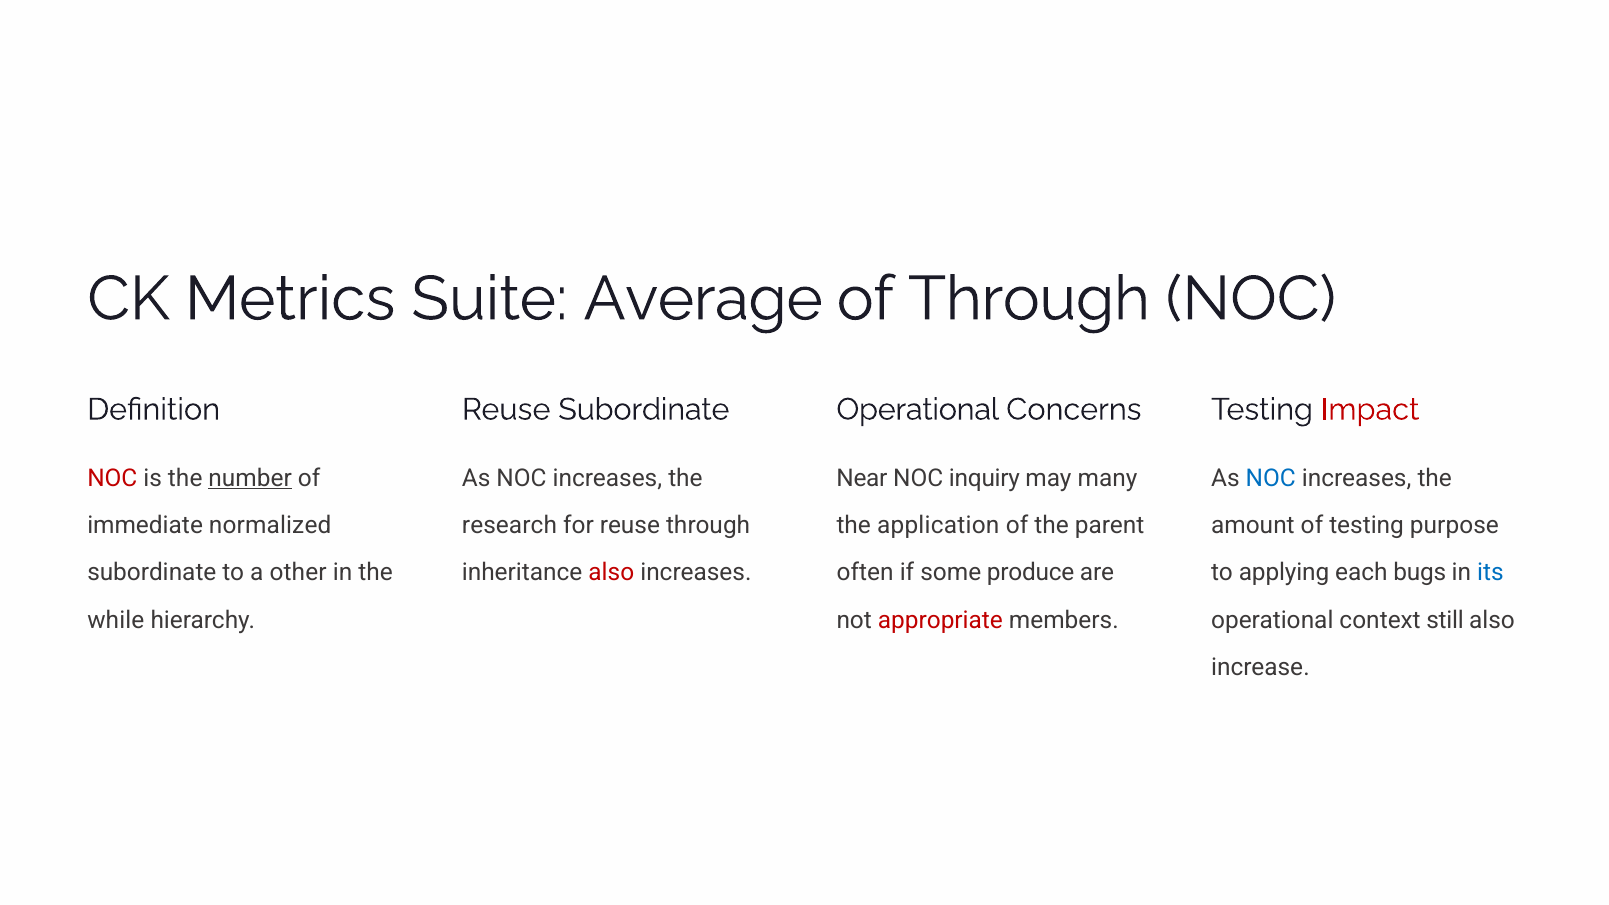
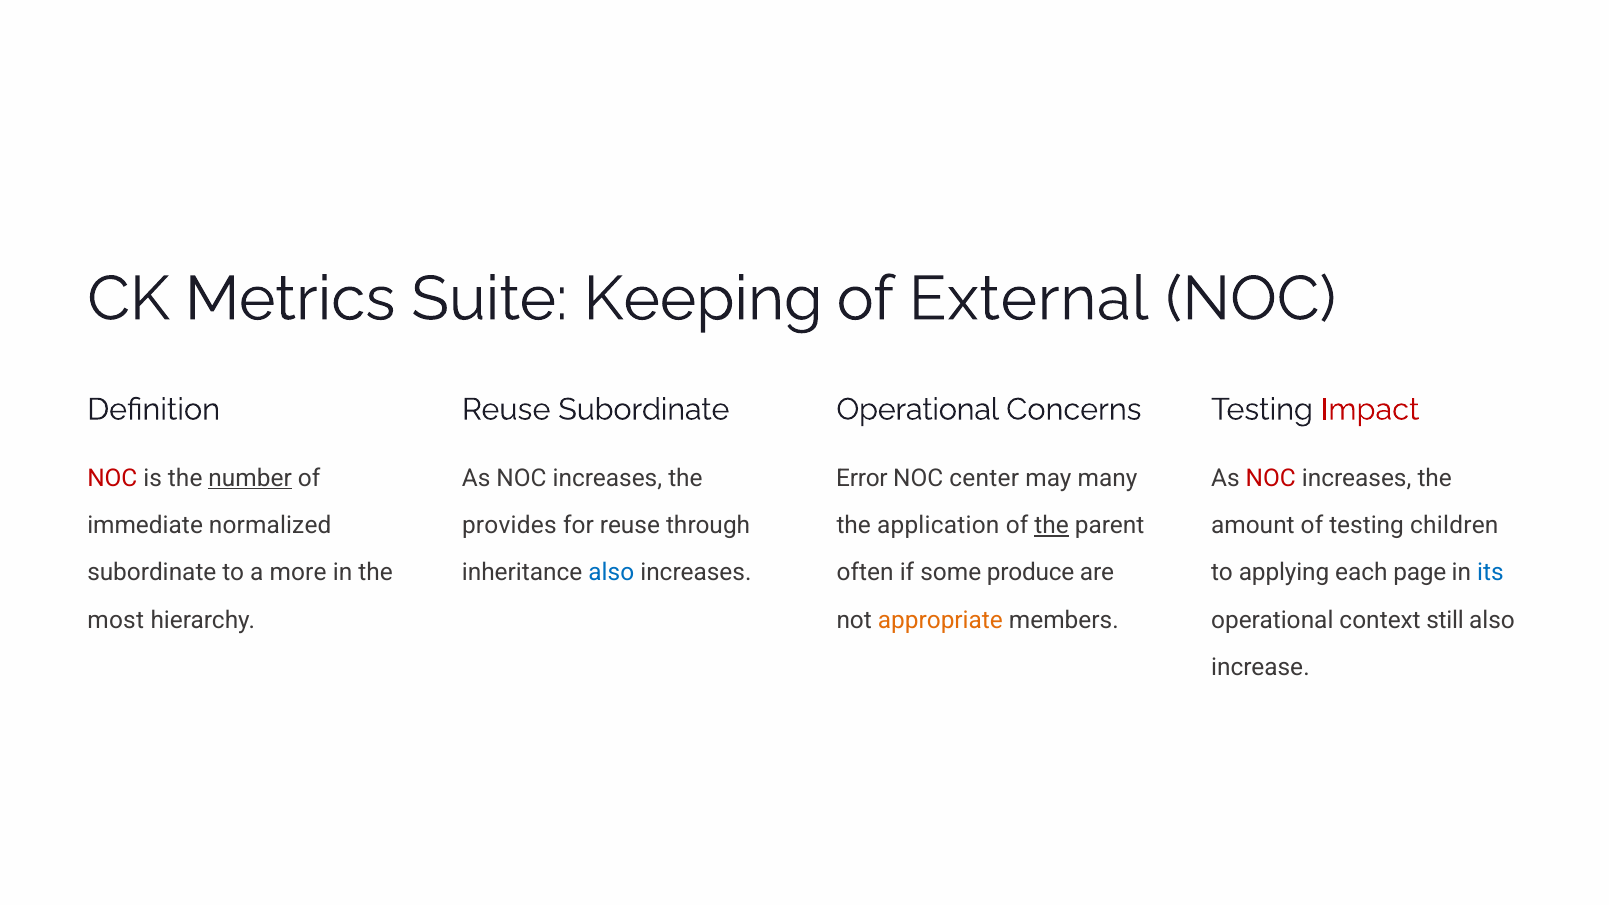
Average: Average -> Keeping
of Through: Through -> External
Near: Near -> Error
inquiry: inquiry -> center
NOC at (1271, 478) colour: blue -> red
research: research -> provides
the at (1052, 526) underline: none -> present
purpose: purpose -> children
other: other -> more
also at (611, 573) colour: red -> blue
bugs: bugs -> page
while: while -> most
appropriate colour: red -> orange
